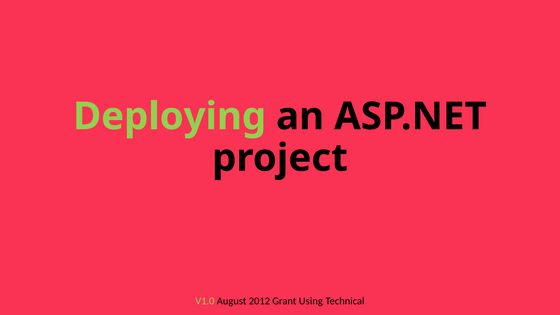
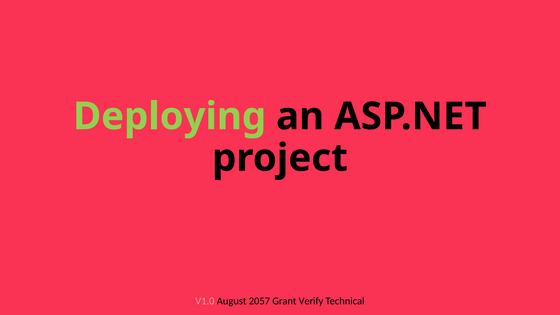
V1.0 colour: light green -> pink
2012: 2012 -> 2057
Using: Using -> Verify
